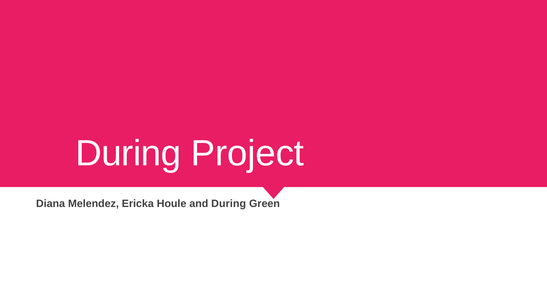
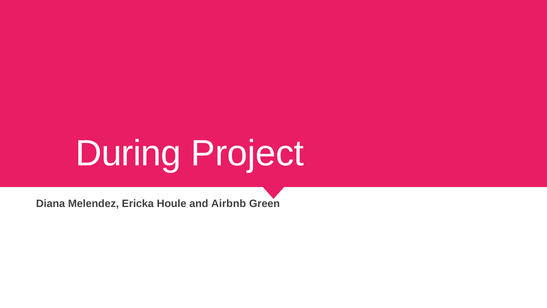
and During: During -> Airbnb
